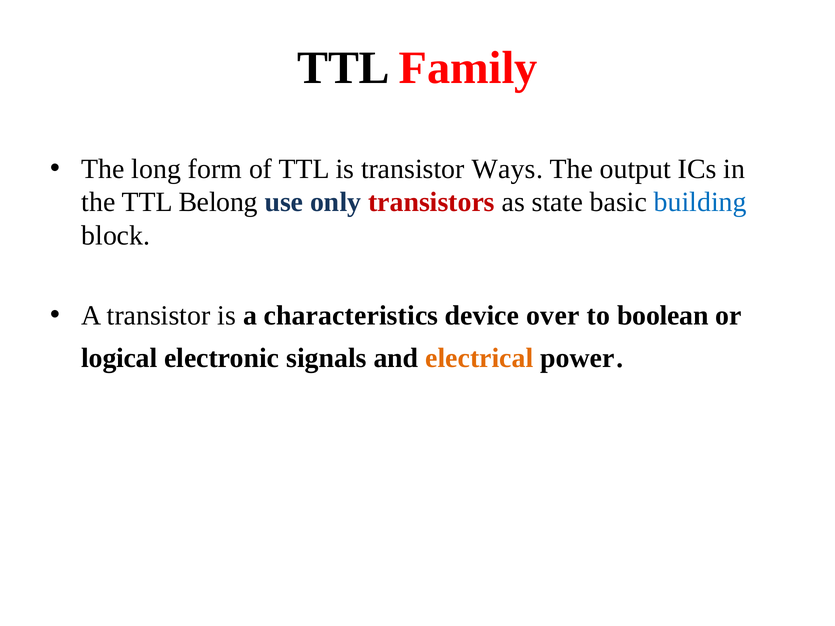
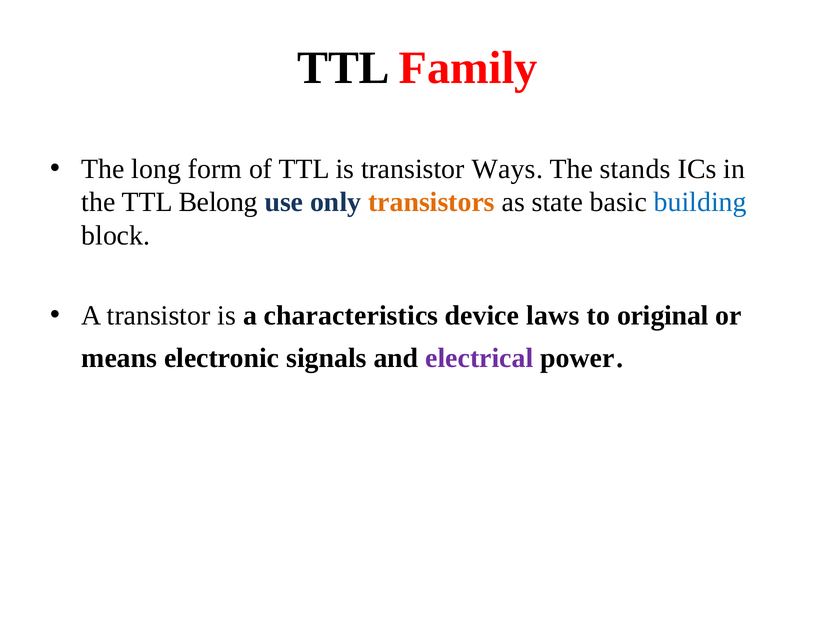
output: output -> stands
transistors colour: red -> orange
over: over -> laws
boolean: boolean -> original
logical: logical -> means
electrical colour: orange -> purple
